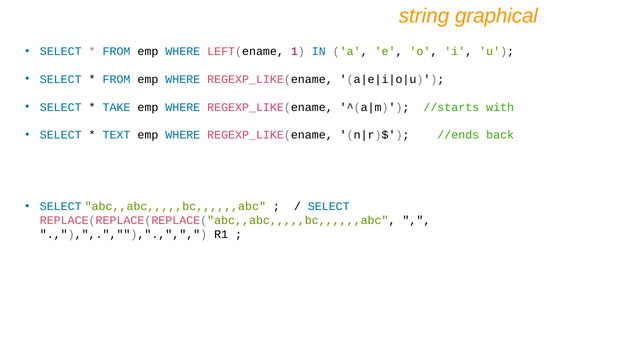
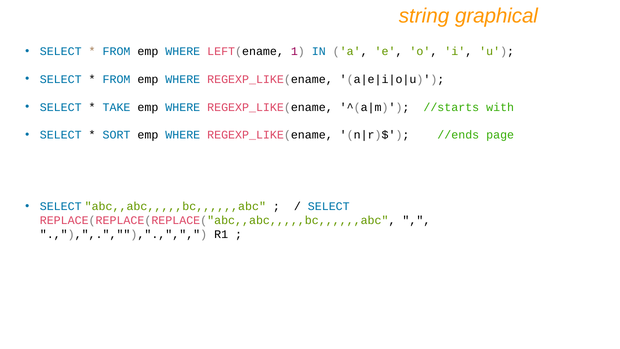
TEXT: TEXT -> SORT
back: back -> page
